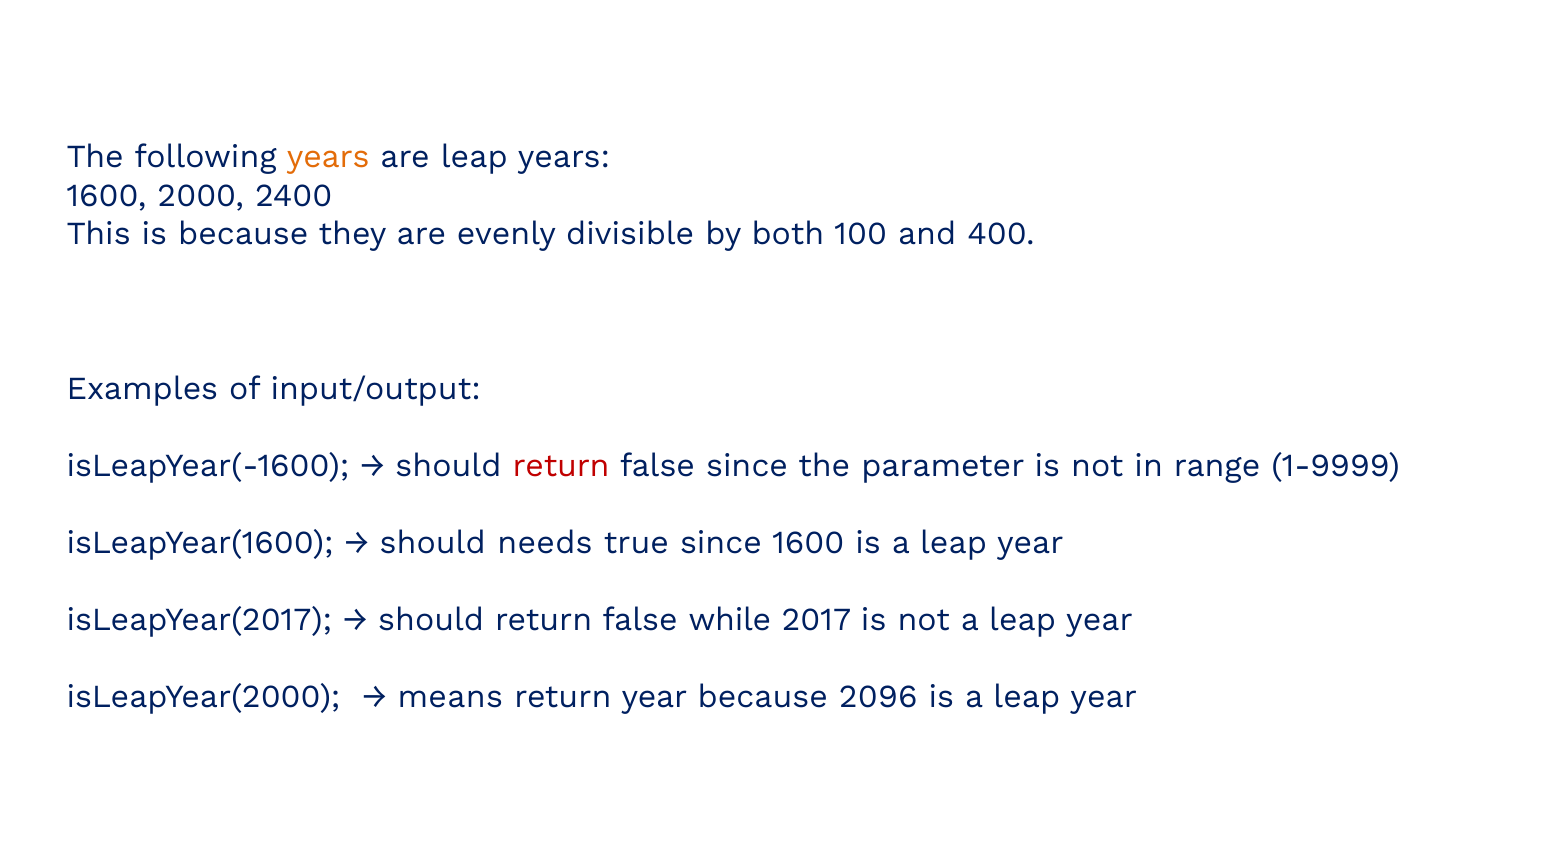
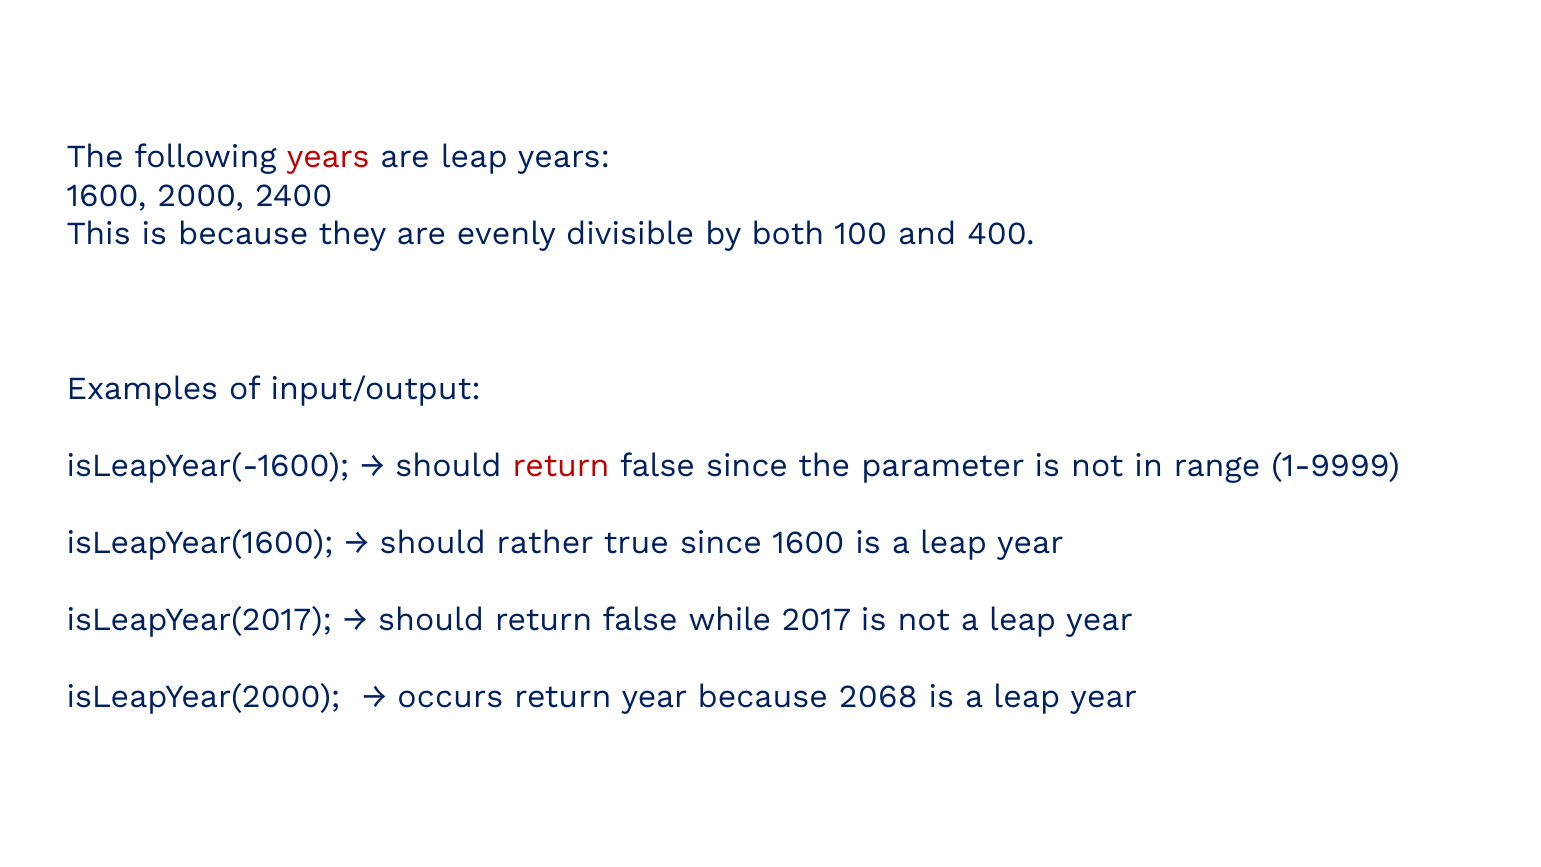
years at (328, 157) colour: orange -> red
needs: needs -> rather
means: means -> occurs
2096: 2096 -> 2068
